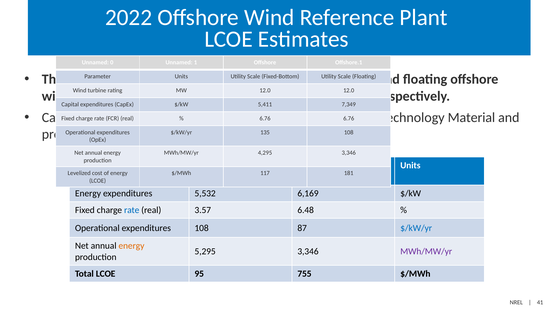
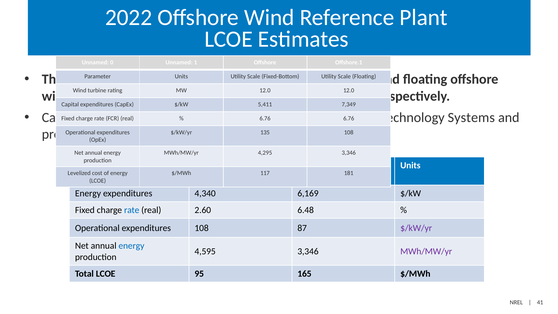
Material: Material -> Systems
5,532: 5,532 -> 4,340
3.57: 3.57 -> 2.60
$/kW/yr at (416, 228) colour: blue -> purple
energy at (131, 246) colour: orange -> blue
5,295: 5,295 -> 4,595
755: 755 -> 165
